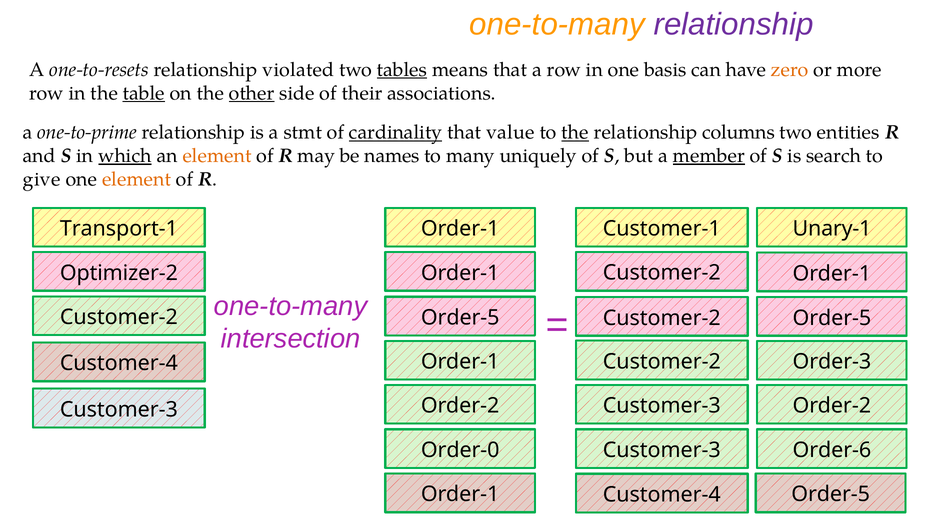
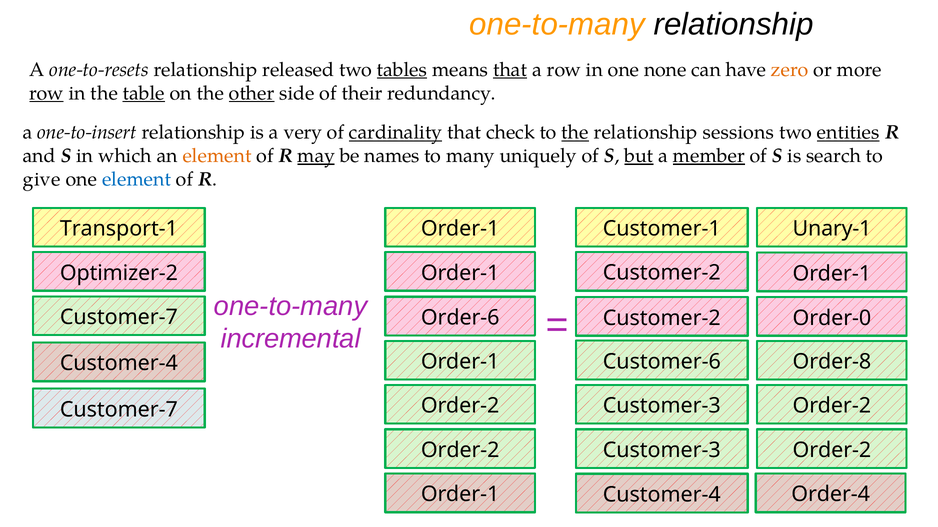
relationship at (734, 24) colour: purple -> black
violated: violated -> released
that at (510, 70) underline: none -> present
basis: basis -> none
row at (47, 93) underline: none -> present
associations: associations -> redundancy
one-to-prime: one-to-prime -> one-to-insert
stmt: stmt -> very
value: value -> check
columns: columns -> sessions
entities underline: none -> present
which underline: present -> none
may underline: none -> present
but underline: none -> present
element at (137, 180) colour: orange -> blue
Customer-2 at (119, 318): Customer-2 -> Customer-7
Order-5 at (460, 318): Order-5 -> Order-6
Order-5 at (832, 318): Order-5 -> Order-0
intersection: intersection -> incremental
Customer-2 at (662, 362): Customer-2 -> Customer-6
Order-3: Order-3 -> Order-8
Customer-3 at (119, 410): Customer-3 -> Customer-7
Order-0 at (460, 451): Order-0 -> Order-2
Order-6 at (832, 451): Order-6 -> Order-2
Order-5 at (831, 495): Order-5 -> Order-4
